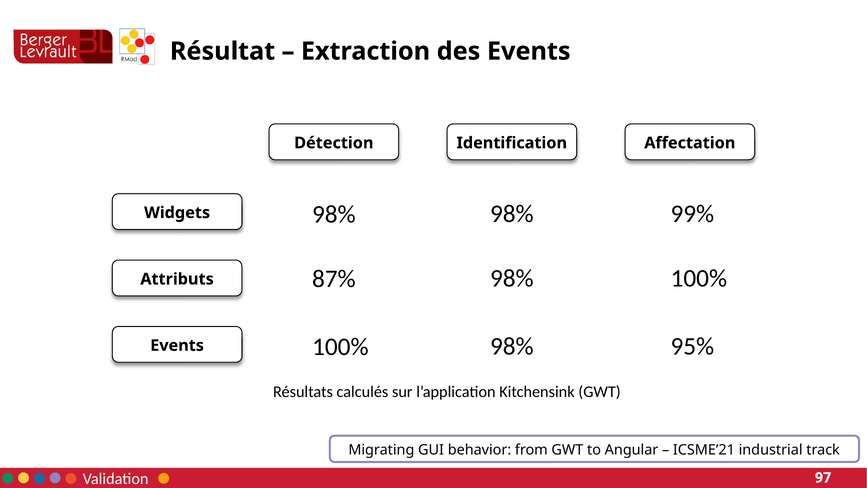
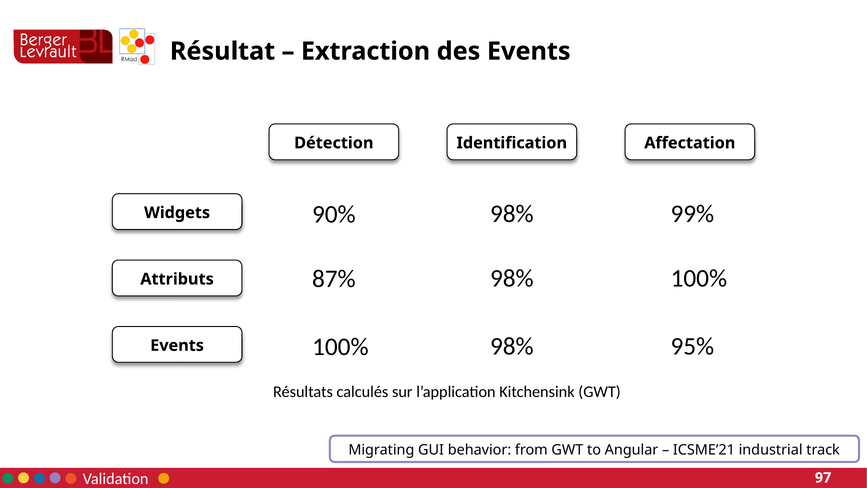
98% at (334, 214): 98% -> 90%
